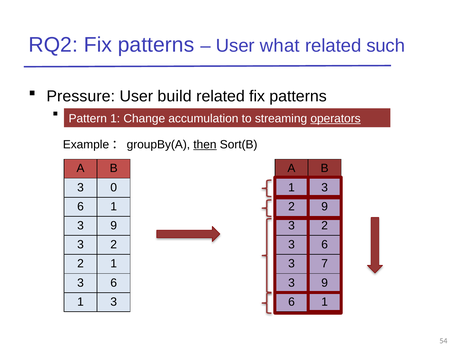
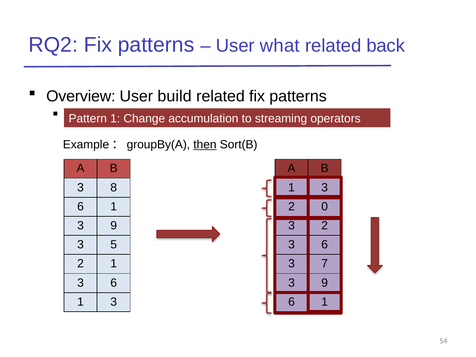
such: such -> back
Pressure: Pressure -> Overview
operators underline: present -> none
0: 0 -> 8
2 9: 9 -> 0
2 at (114, 245): 2 -> 5
